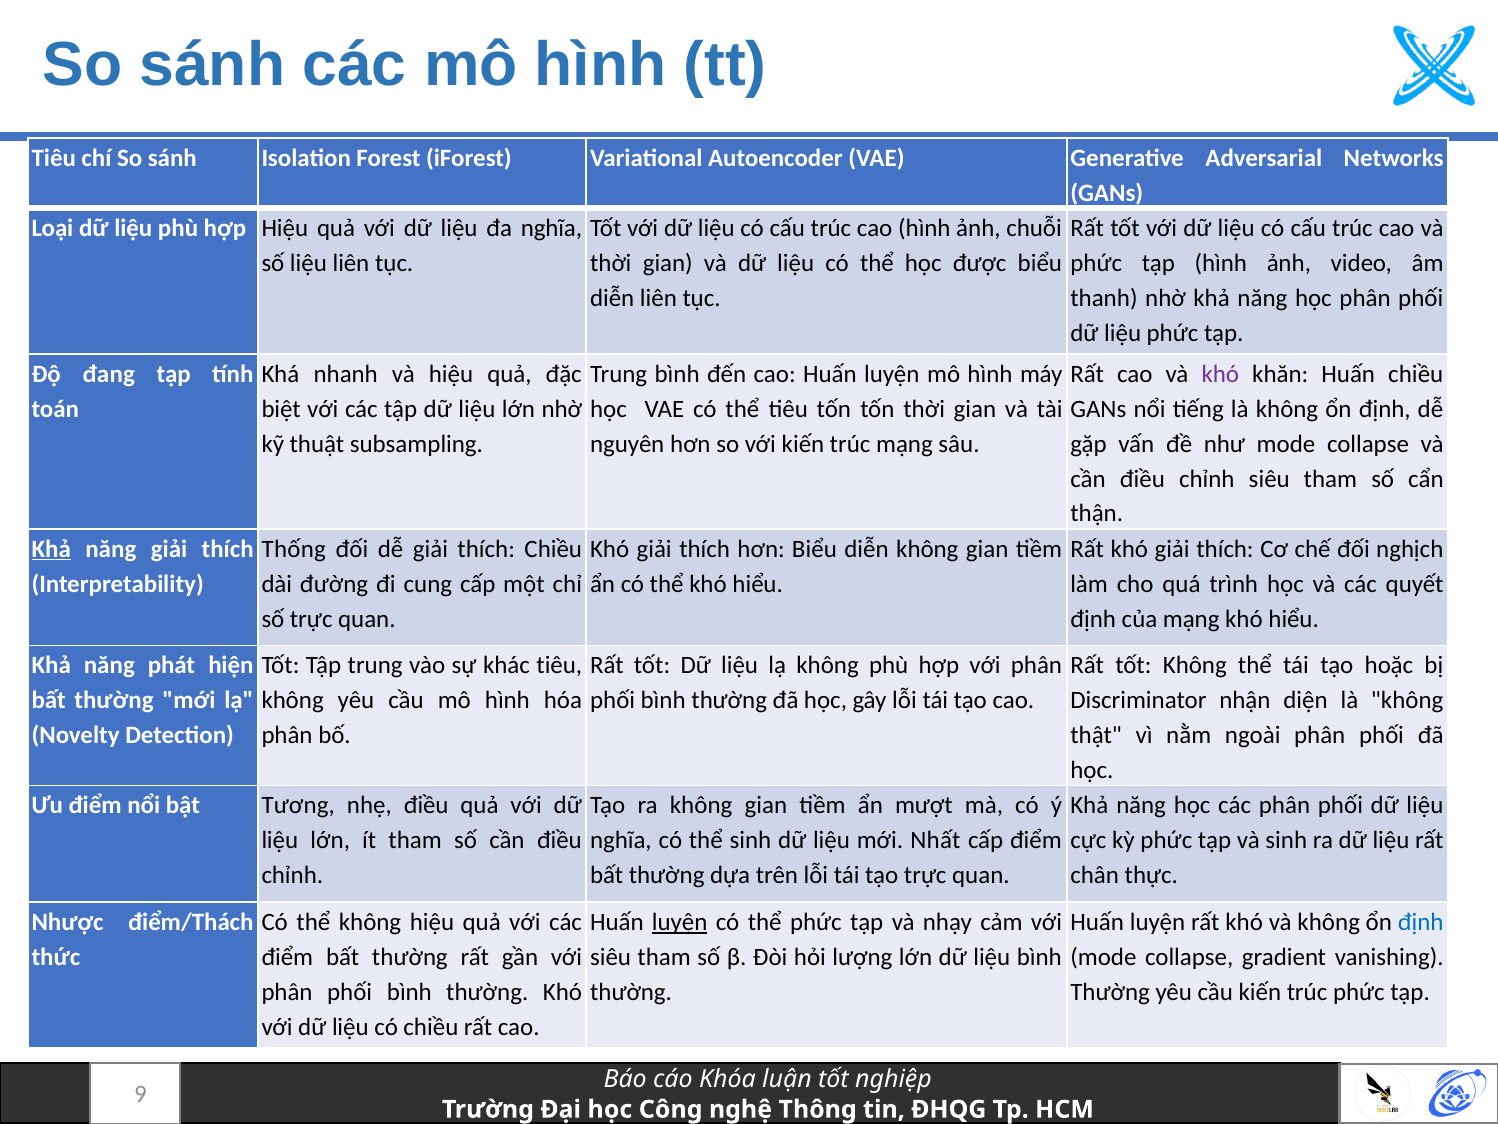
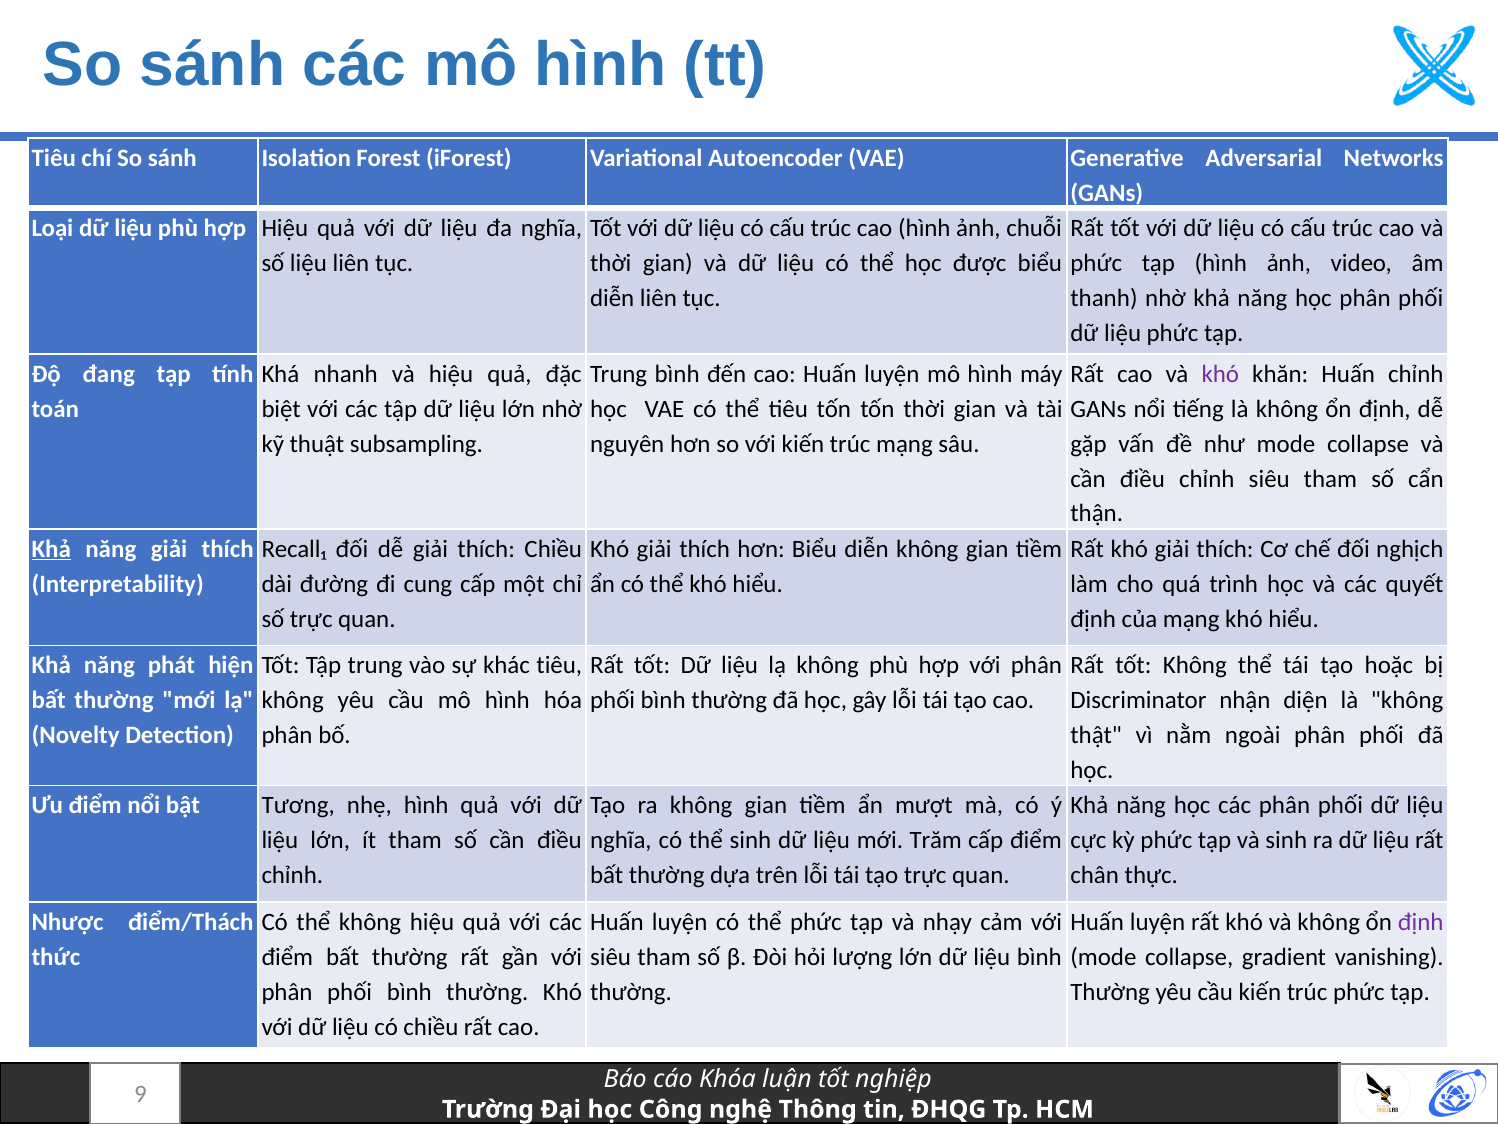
Huấn chiều: chiều -> chỉnh
Thống: Thống -> Recall₁
nhẹ điều: điều -> hình
Nhất: Nhất -> Trăm
luyện at (680, 922) underline: present -> none
định at (1421, 922) colour: blue -> purple
